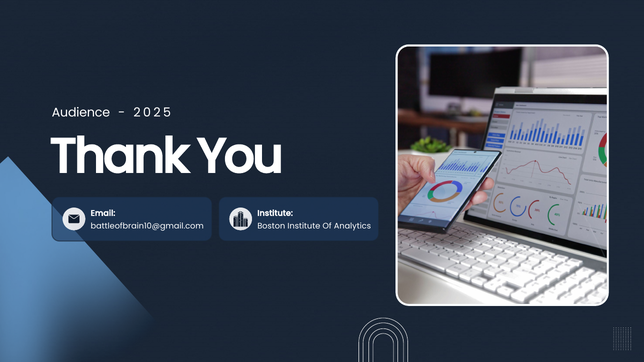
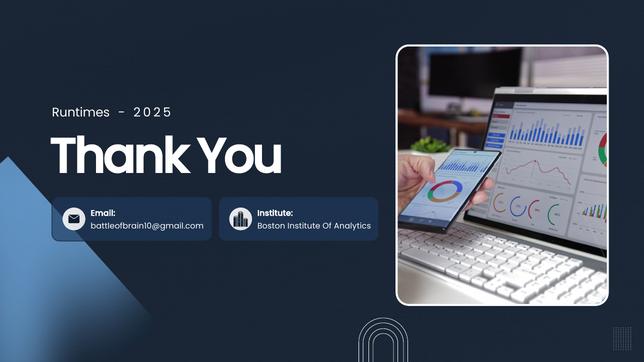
Audience: Audience -> Runtimes
